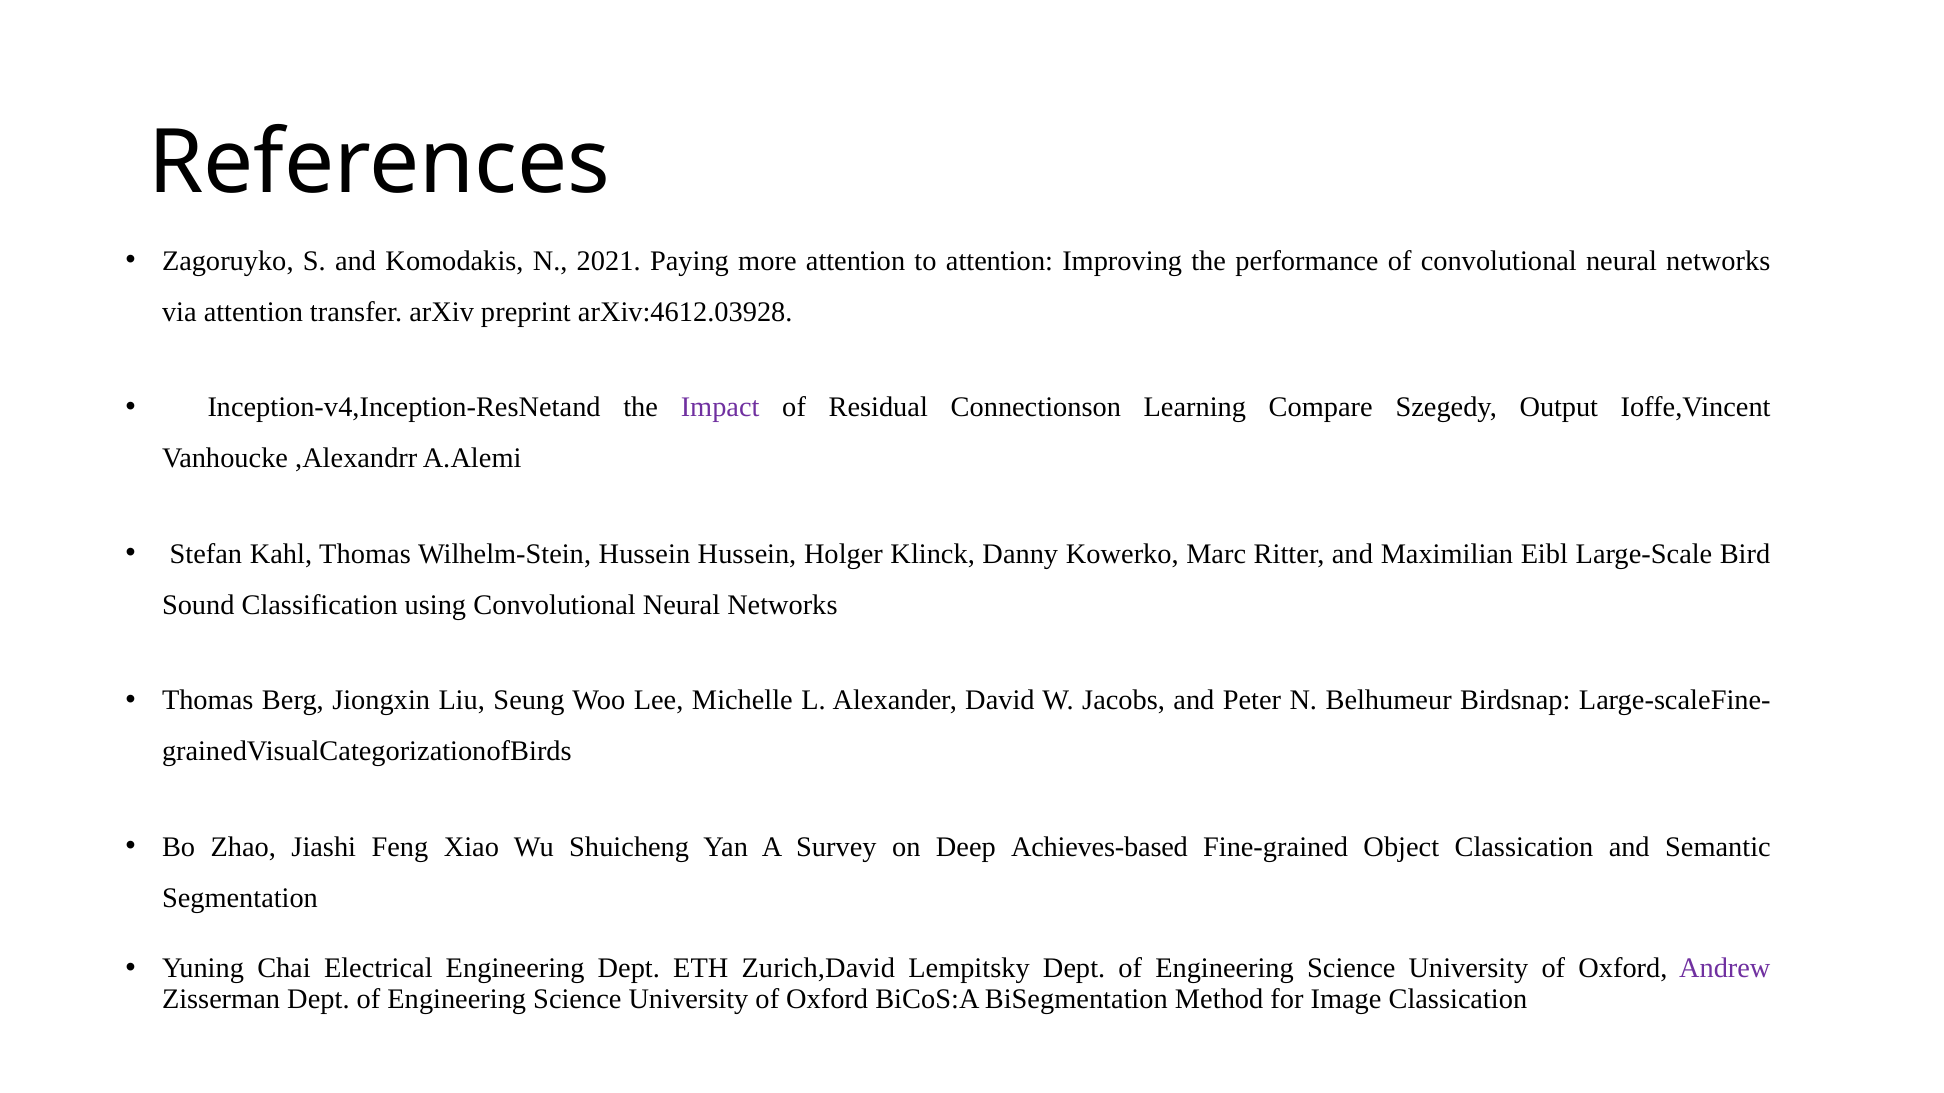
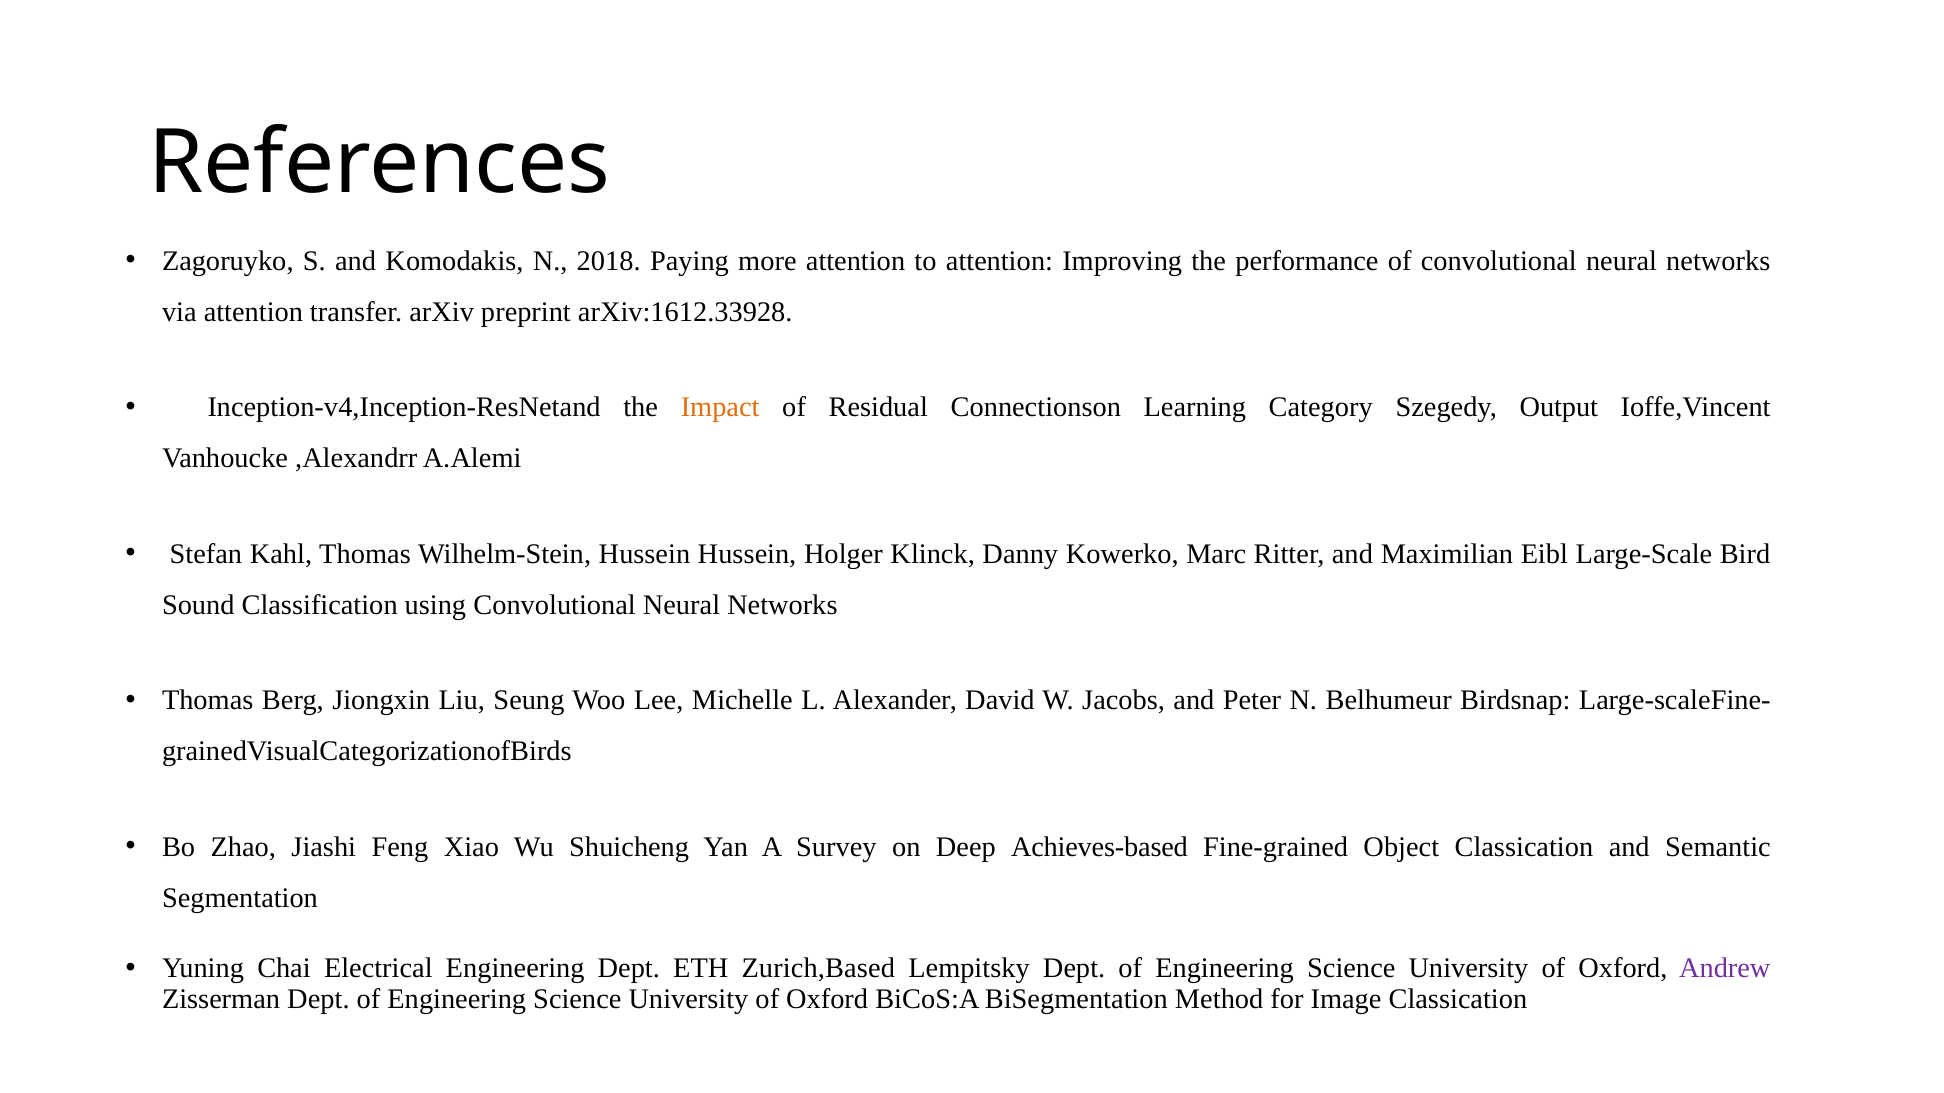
2021: 2021 -> 2018
arXiv:4612.03928: arXiv:4612.03928 -> arXiv:1612.33928
Impact colour: purple -> orange
Compare: Compare -> Category
Zurich,David: Zurich,David -> Zurich,Based
